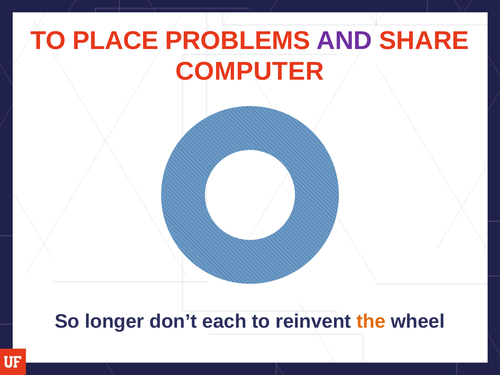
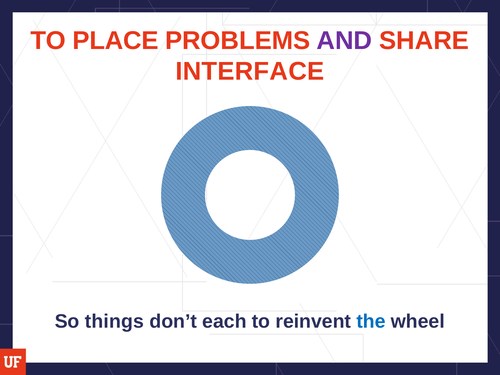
COMPUTER: COMPUTER -> INTERFACE
longer: longer -> things
the colour: orange -> blue
